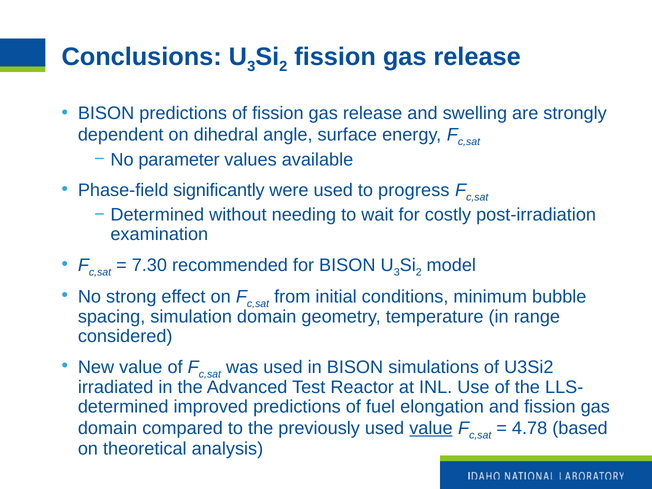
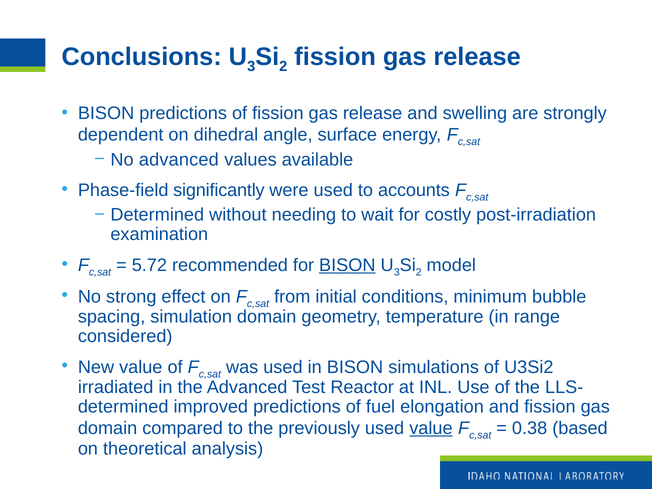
No parameter: parameter -> advanced
progress: progress -> accounts
7.30: 7.30 -> 5.72
BISON at (347, 265) underline: none -> present
4.78: 4.78 -> 0.38
